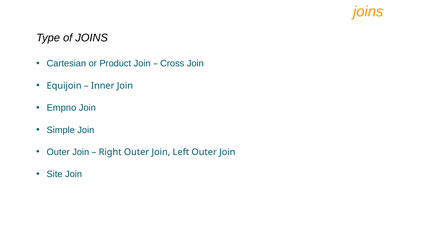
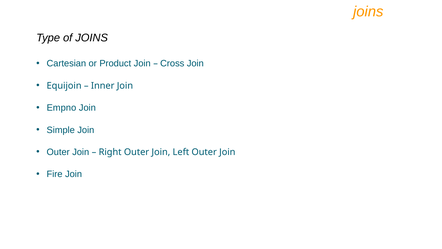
Site: Site -> Fire
